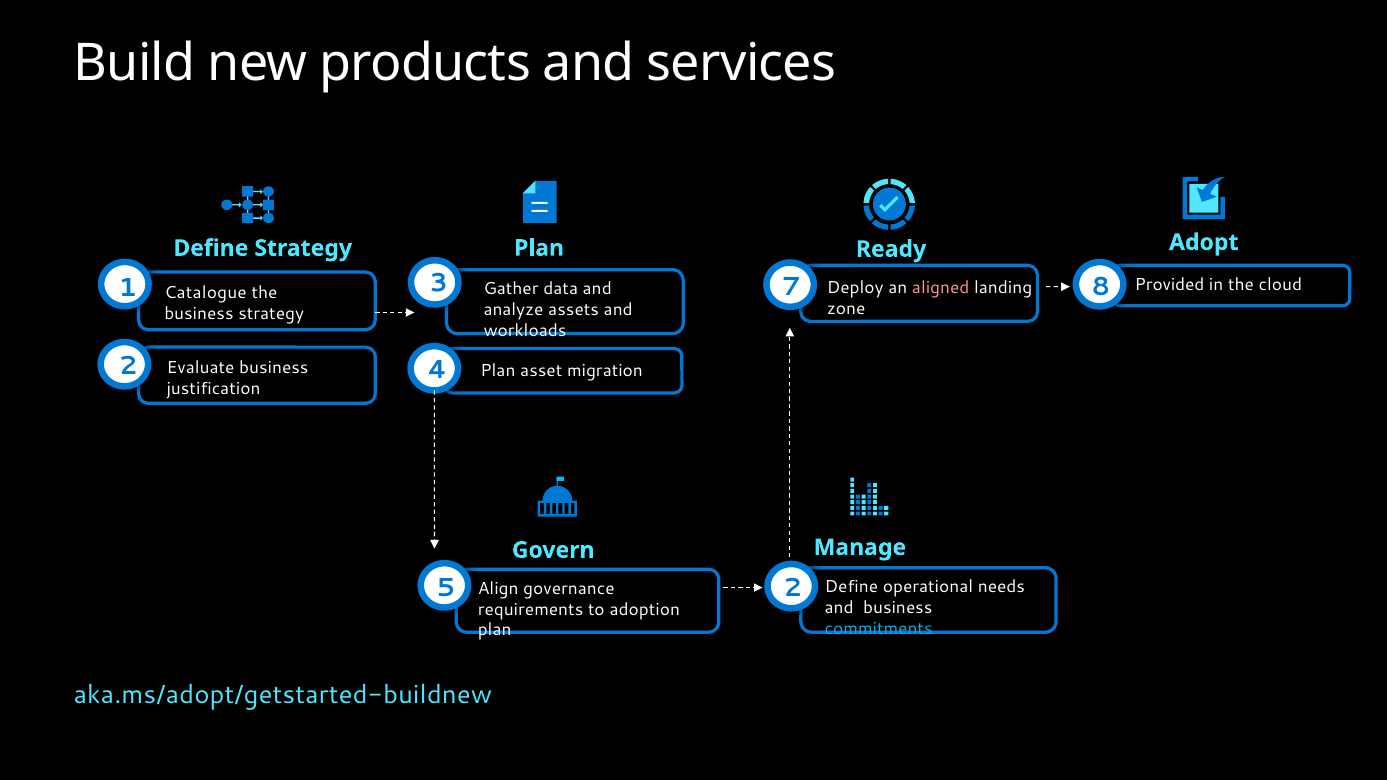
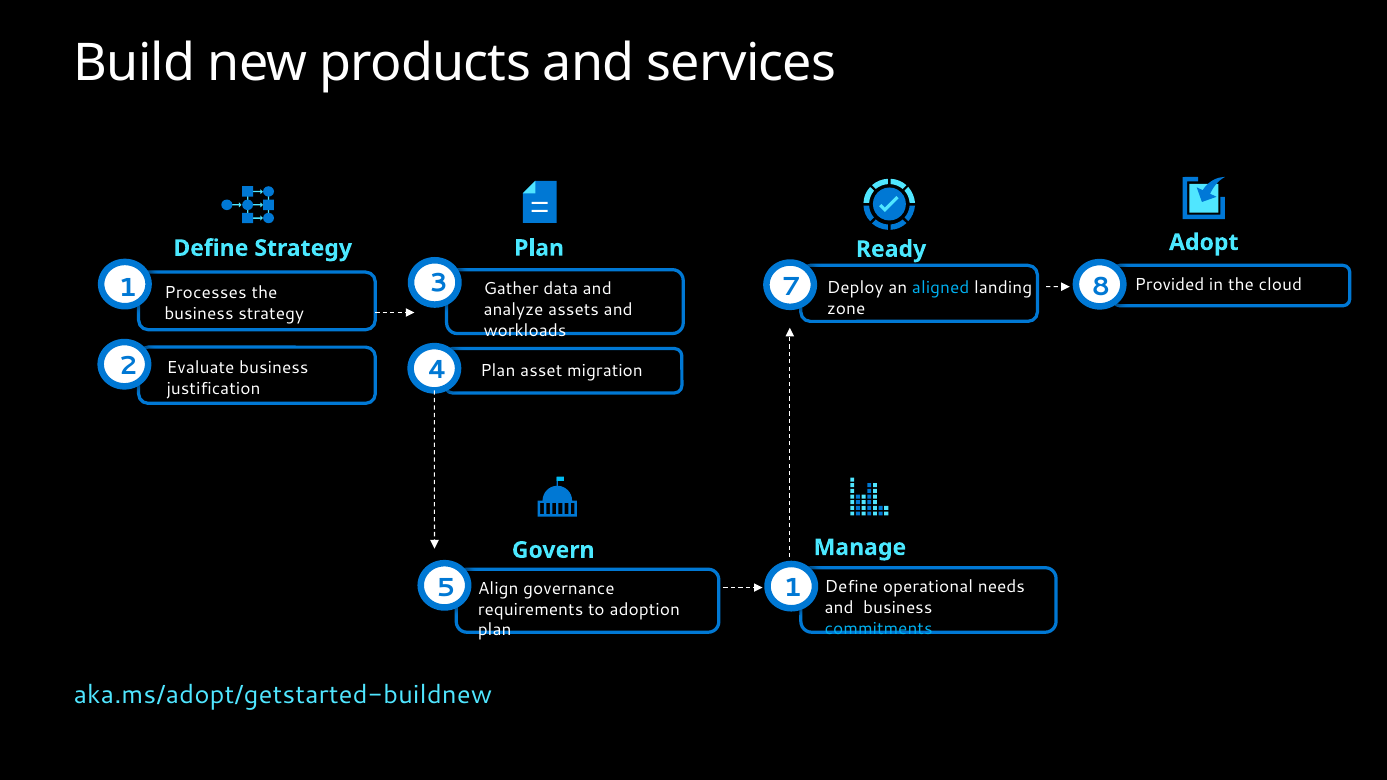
aligned colour: pink -> light blue
Catalogue: Catalogue -> Processes
5 2: 2 -> 1
